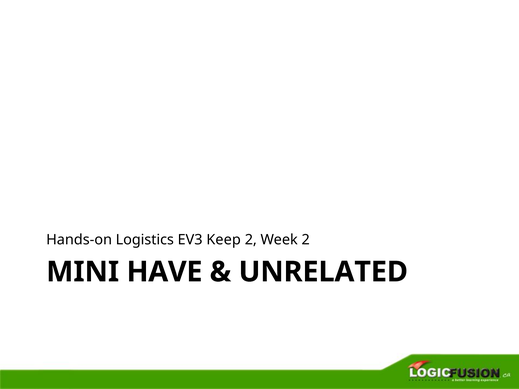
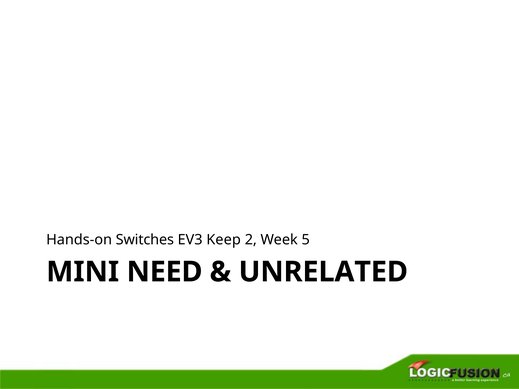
Logistics: Logistics -> Switches
Week 2: 2 -> 5
HAVE: HAVE -> NEED
